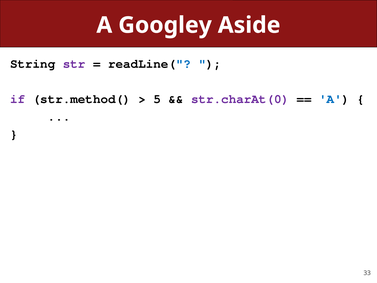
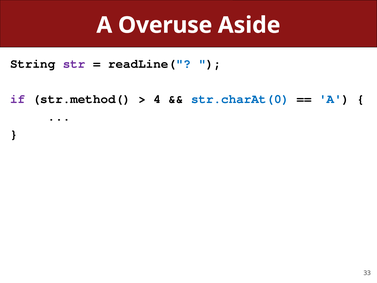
Googley: Googley -> Overuse
5: 5 -> 4
str.charAt(0 colour: purple -> blue
